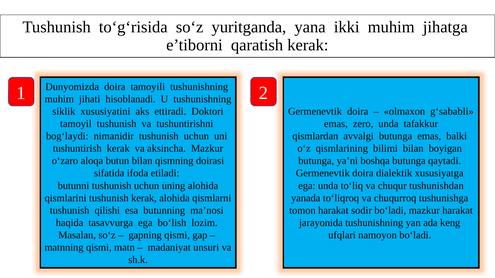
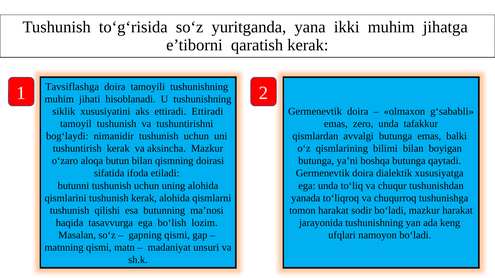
Dunyomizda: Dunyomizda -> Tavsiflashga
ettiradi Doktori: Doktori -> Ettiradi
